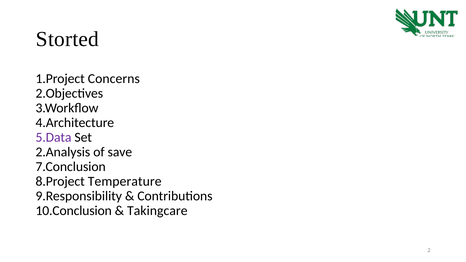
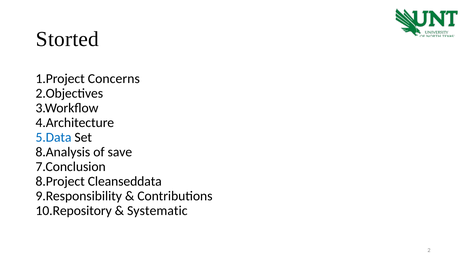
5.Data colour: purple -> blue
2.Analysis: 2.Analysis -> 8.Analysis
Temperature: Temperature -> Cleanseddata
10.Conclusion: 10.Conclusion -> 10.Repository
Takingcare: Takingcare -> Systematic
